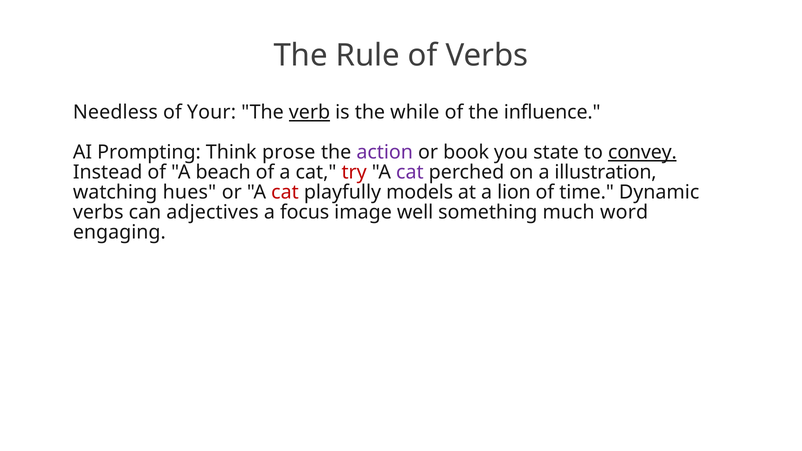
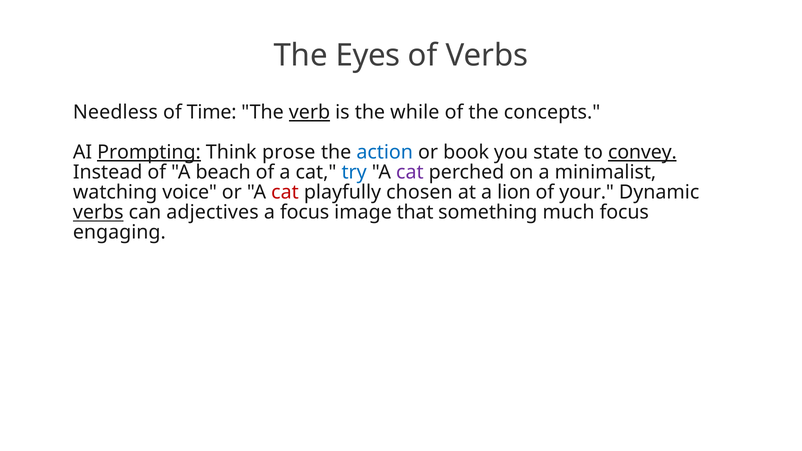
Rule: Rule -> Eyes
Your: Your -> Time
influence: influence -> concepts
Prompting underline: none -> present
action colour: purple -> blue
try colour: red -> blue
illustration: illustration -> minimalist
hues: hues -> voice
models: models -> chosen
time: time -> your
verbs at (98, 213) underline: none -> present
well: well -> that
much word: word -> focus
